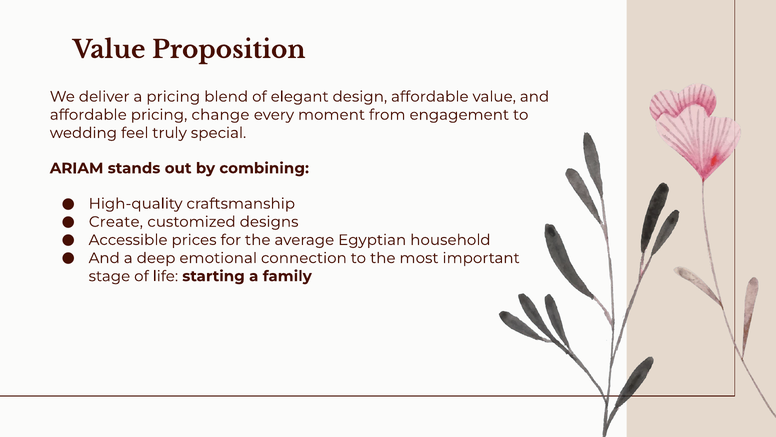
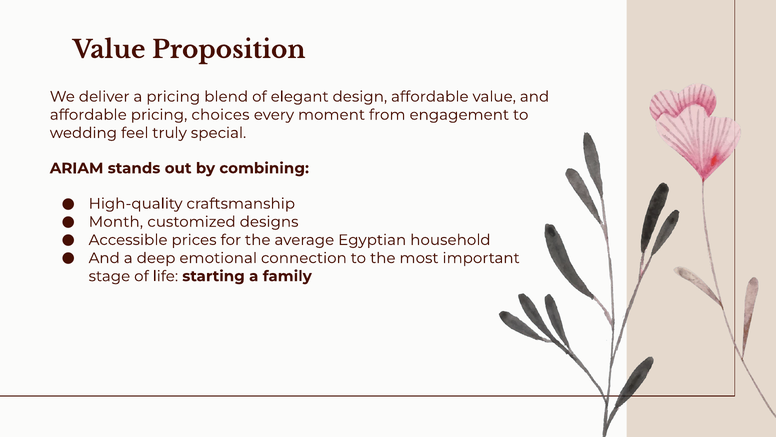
change: change -> choices
Create: Create -> Month
